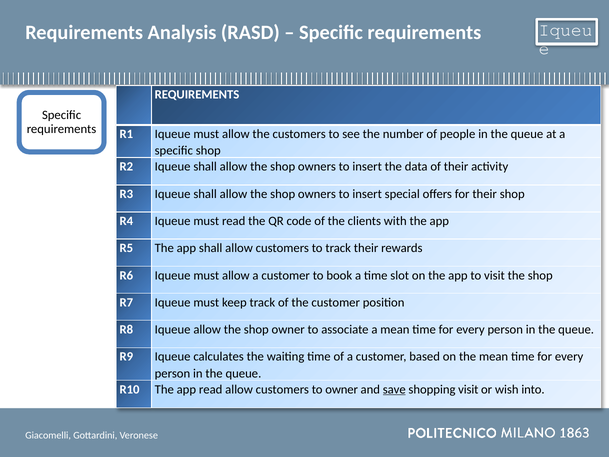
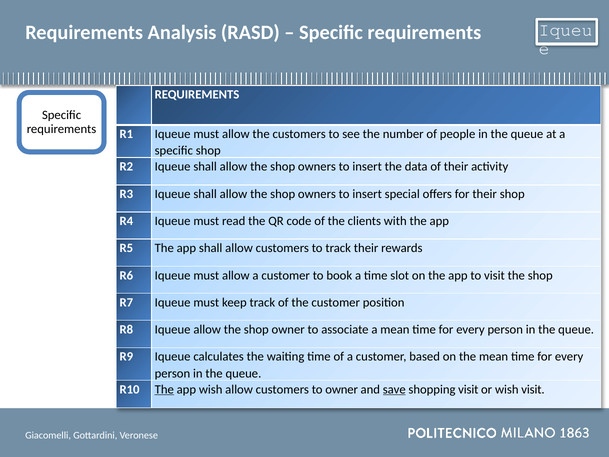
The at (164, 389) underline: none -> present
app read: read -> wish
wish into: into -> visit
